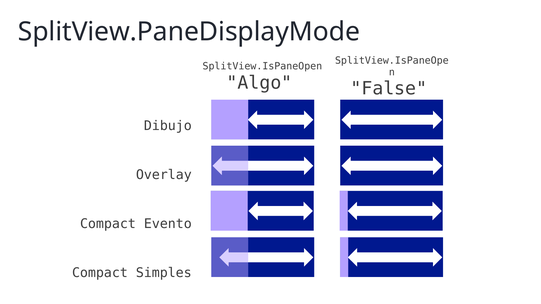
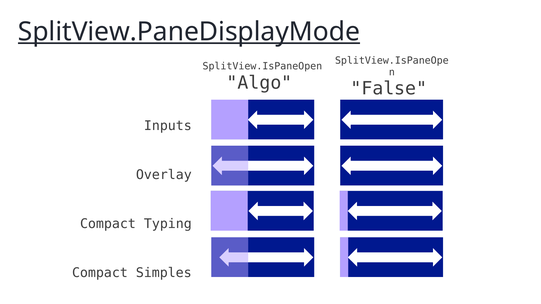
SplitView.PaneDisplayMode underline: none -> present
Dibujo: Dibujo -> Inputs
Evento: Evento -> Typing
